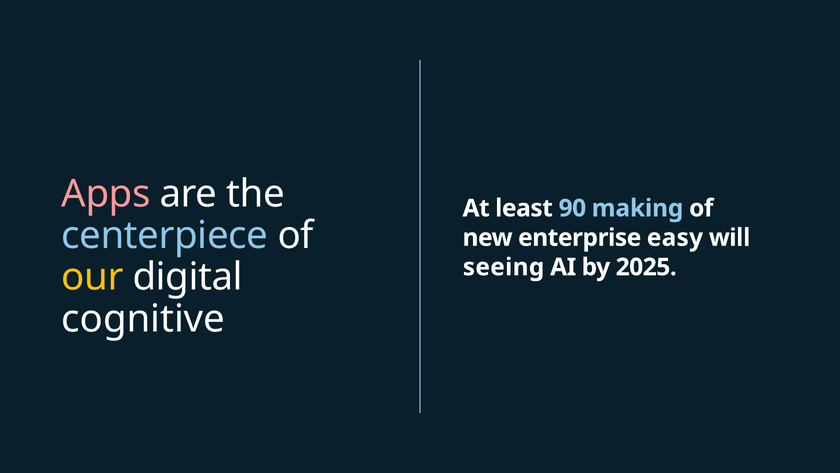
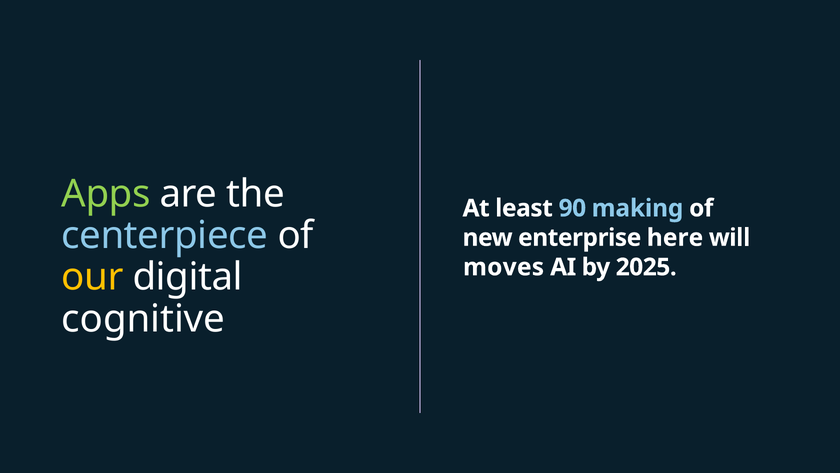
Apps colour: pink -> light green
easy: easy -> here
seeing: seeing -> moves
